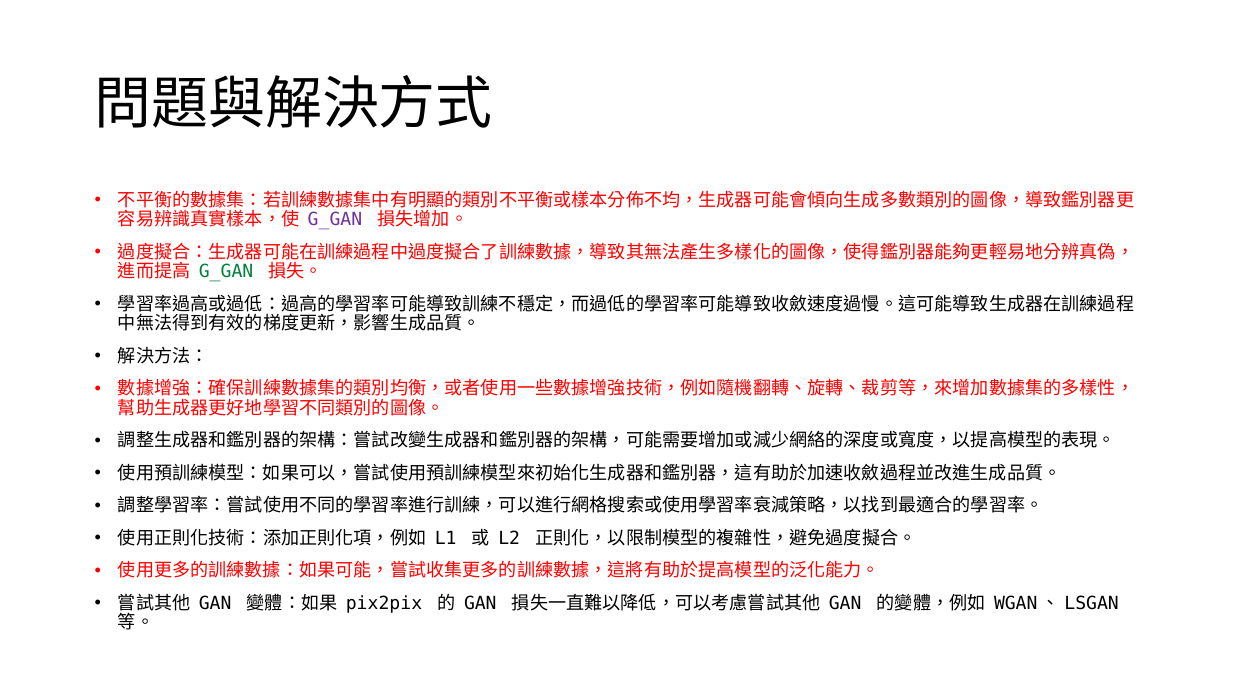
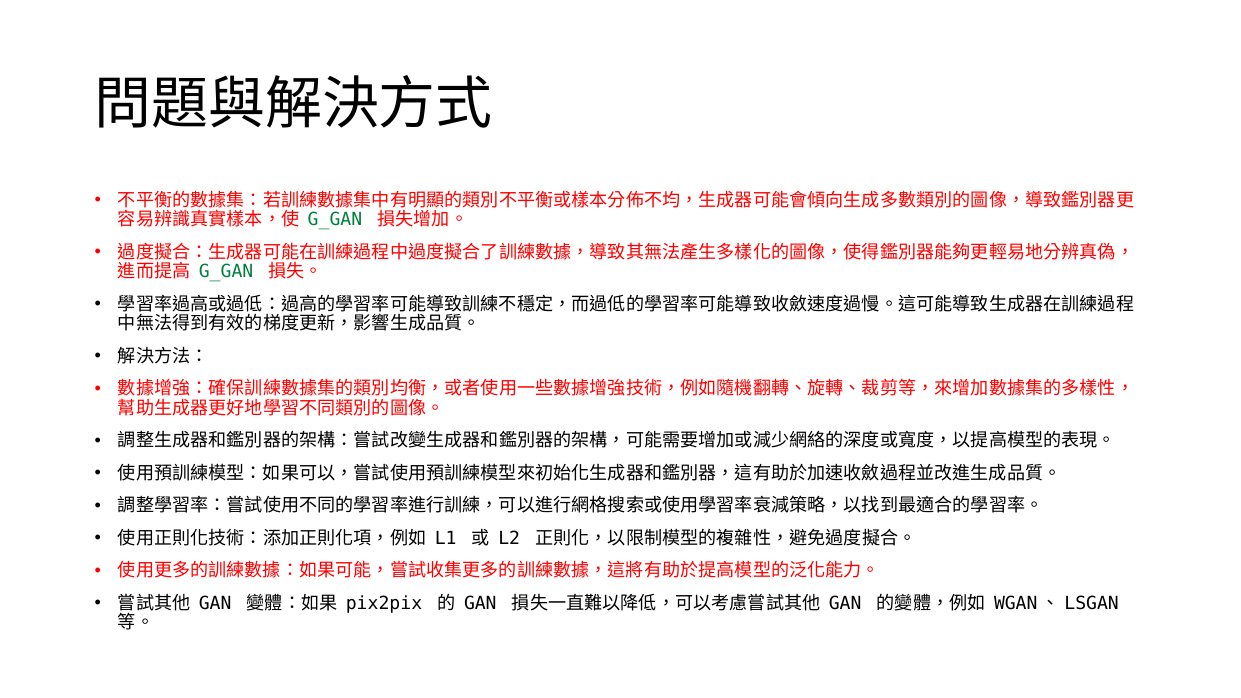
G_GAN at (335, 220) colour: purple -> green
